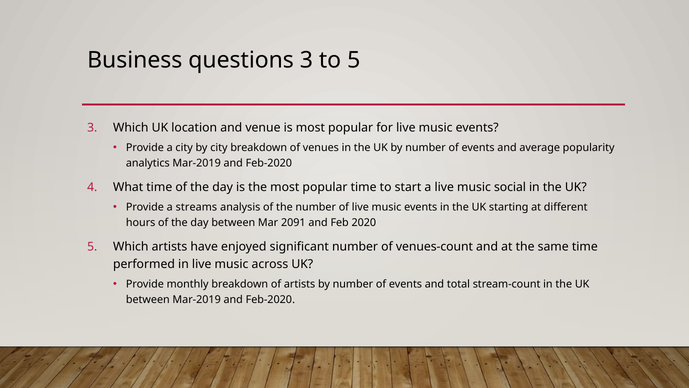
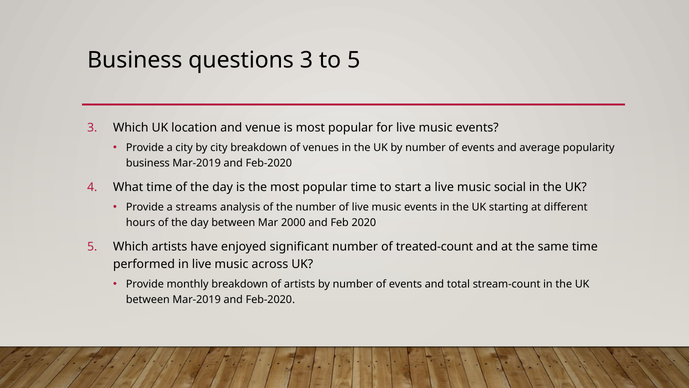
analytics at (148, 163): analytics -> business
2091: 2091 -> 2000
venues-count: venues-count -> treated-count
